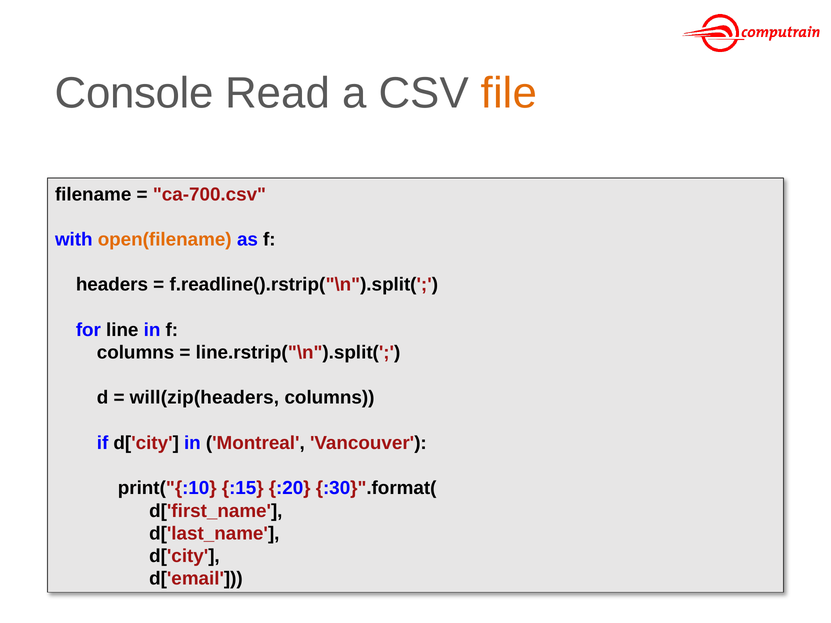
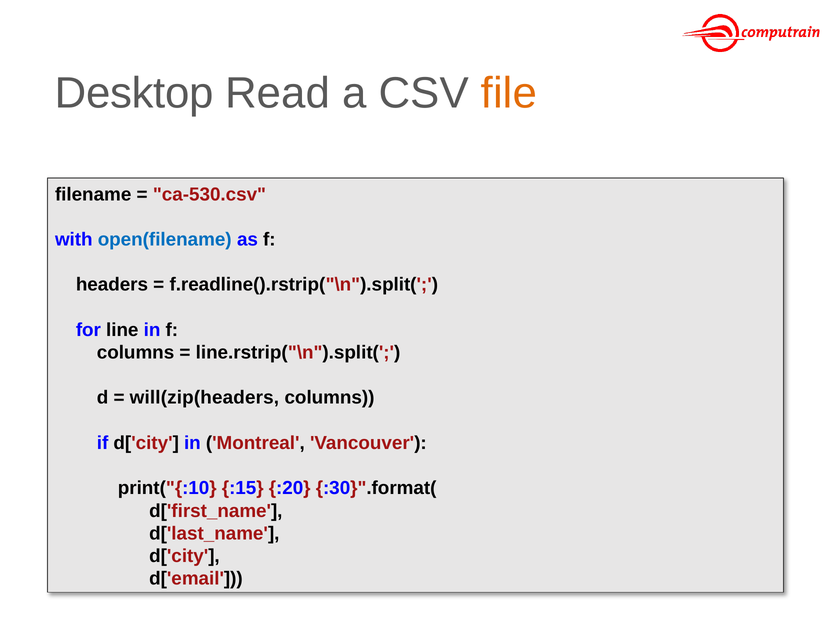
Console: Console -> Desktop
ca-700.csv: ca-700.csv -> ca-530.csv
open(filename colour: orange -> blue
